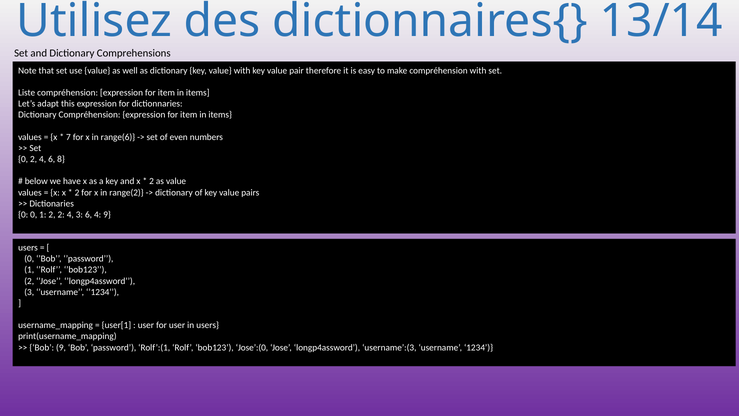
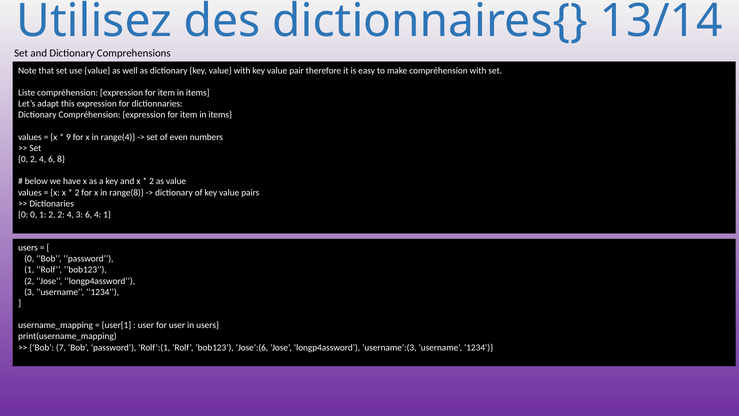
7: 7 -> 9
range(6: range(6 -> range(4
range(2: range(2 -> range(8
4 9: 9 -> 1
Bob 9: 9 -> 7
Jose’:(0: Jose’:(0 -> Jose’:(6
